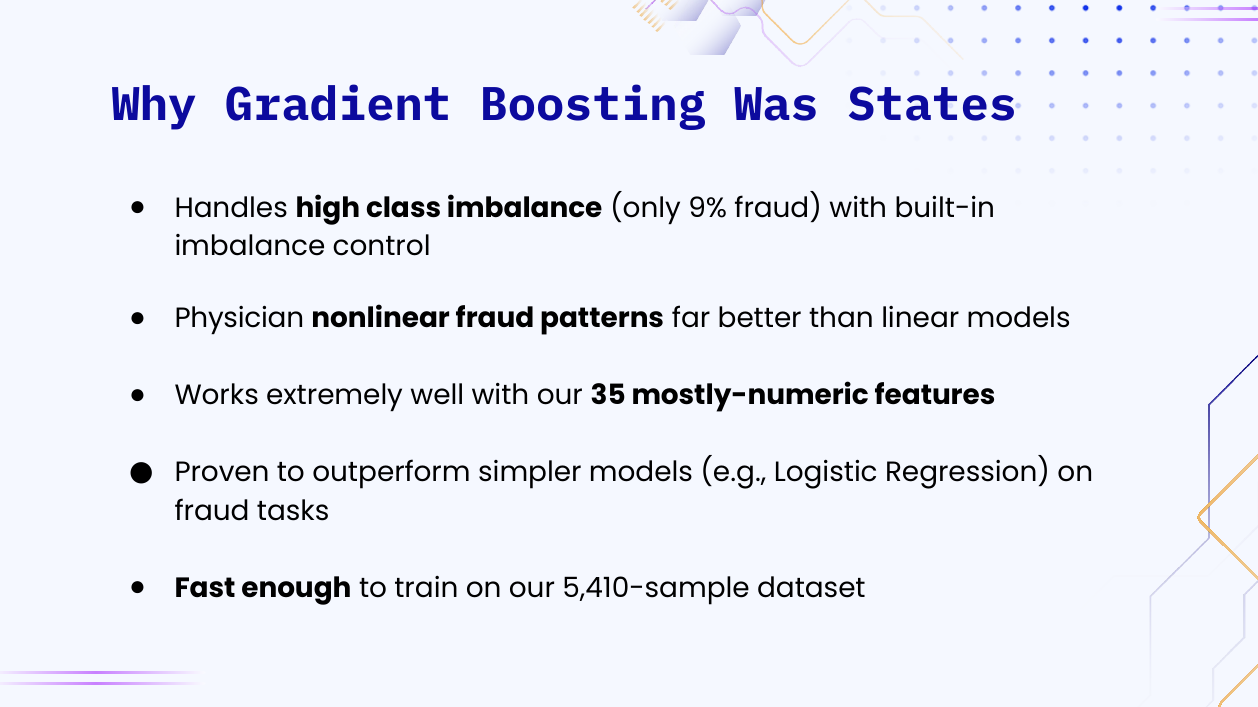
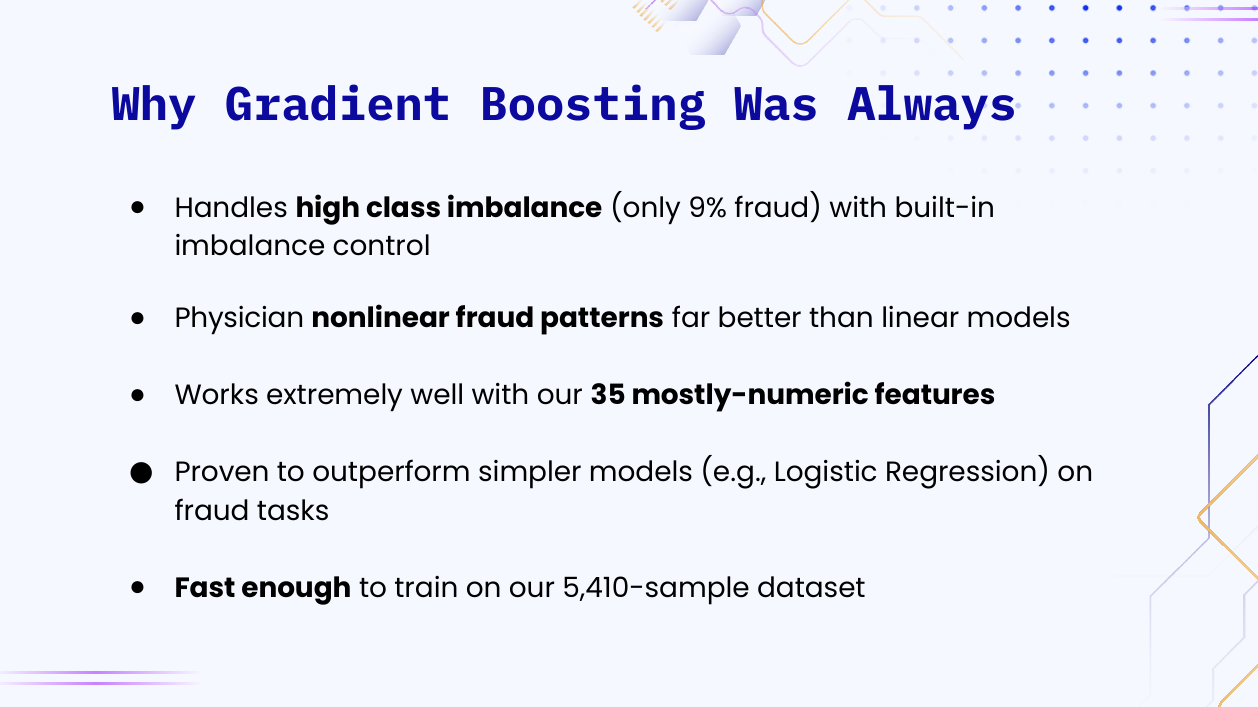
States: States -> Always
